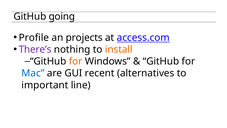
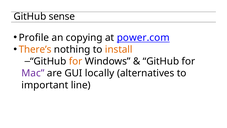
going: going -> sense
projects: projects -> copying
access.com: access.com -> power.com
There’s colour: purple -> orange
Mac colour: blue -> purple
recent: recent -> locally
